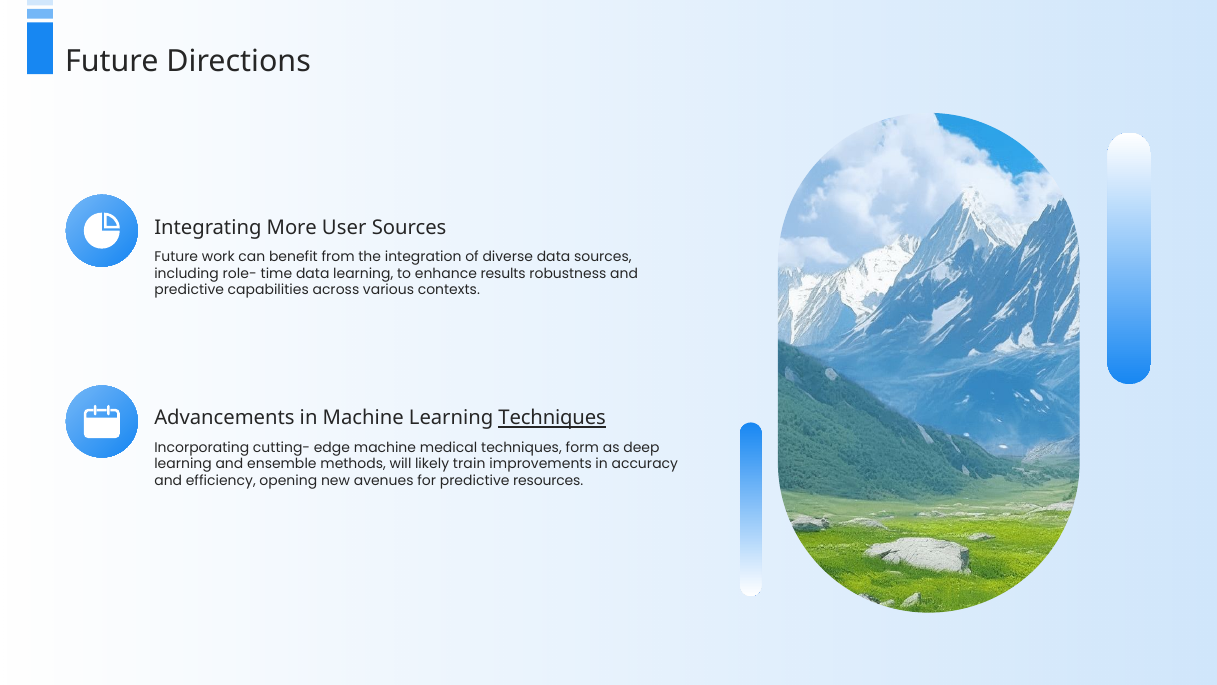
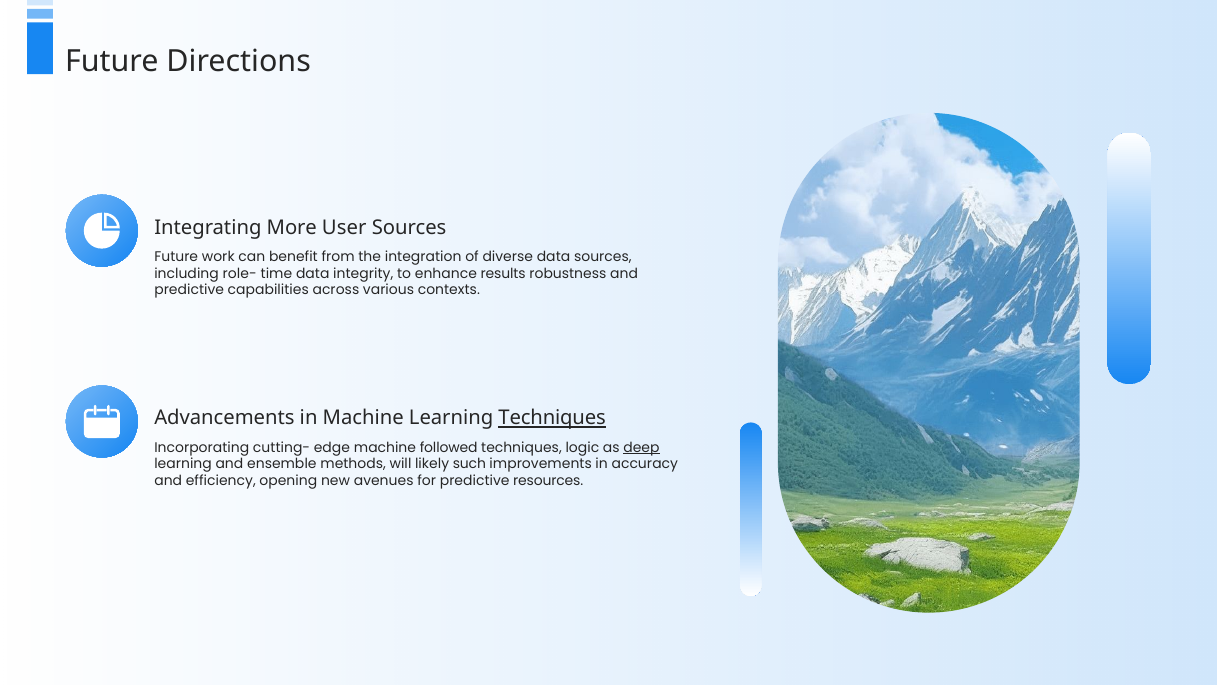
data learning: learning -> integrity
medical: medical -> followed
form: form -> logic
deep underline: none -> present
train: train -> such
